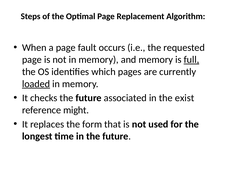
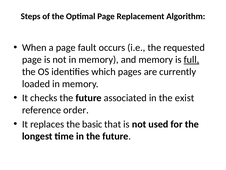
loaded underline: present -> none
might: might -> order
form: form -> basic
